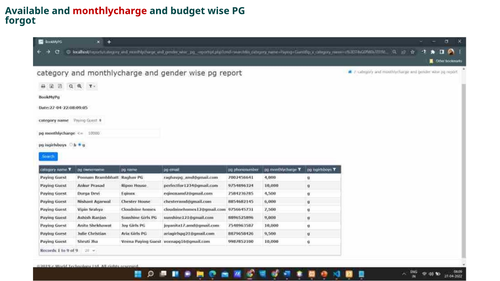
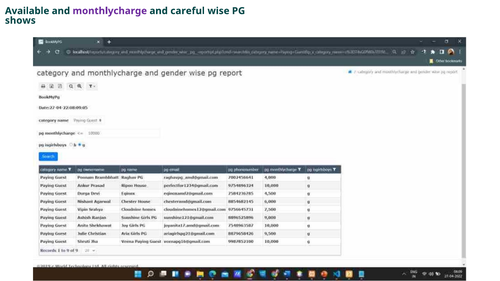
monthlycharge colour: red -> purple
budget: budget -> careful
forgot: forgot -> shows
